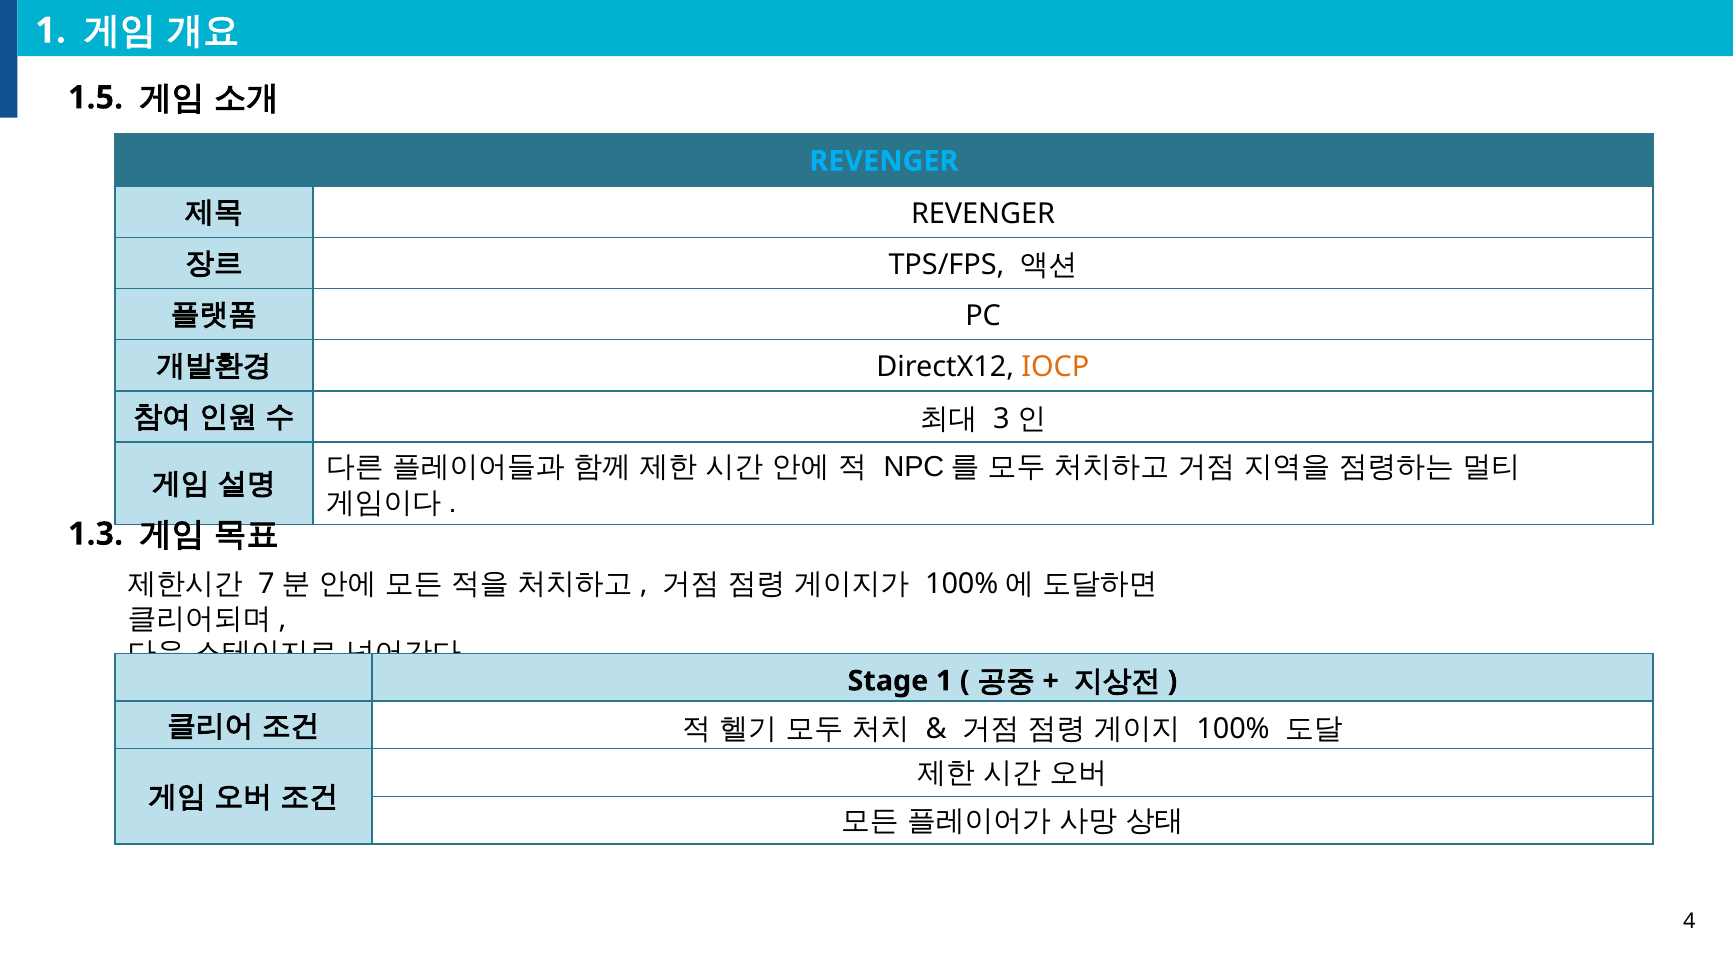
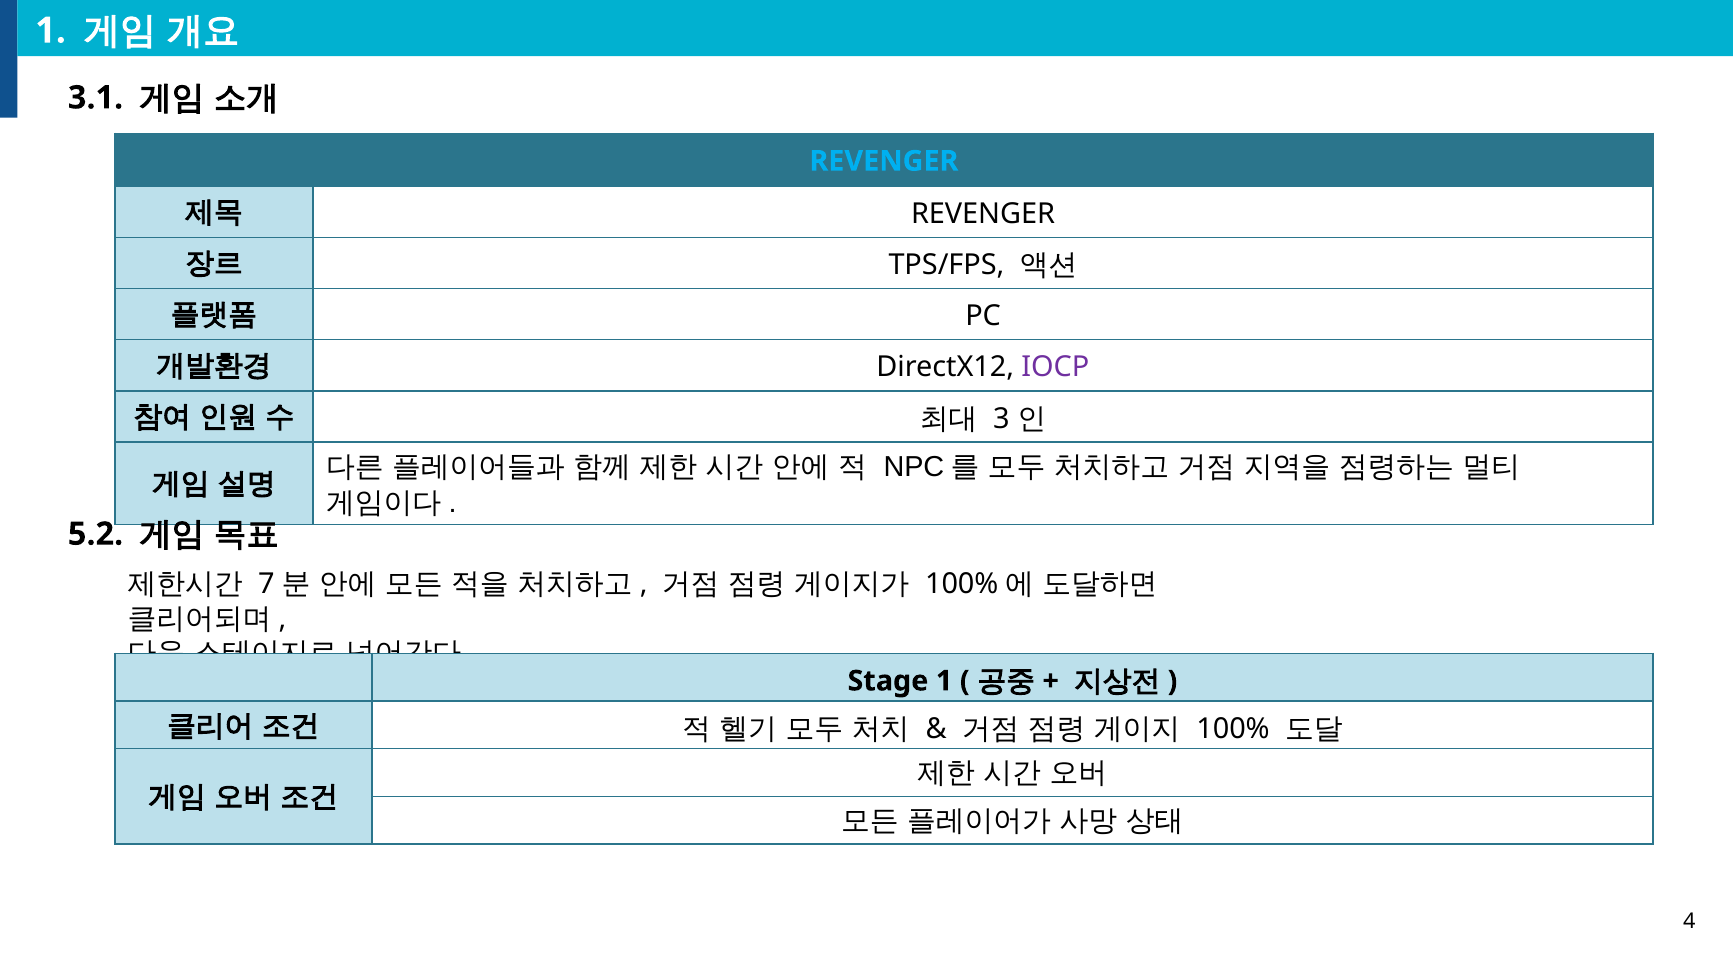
1.5: 1.5 -> 3.1
IOCP colour: orange -> purple
1.3: 1.3 -> 5.2
